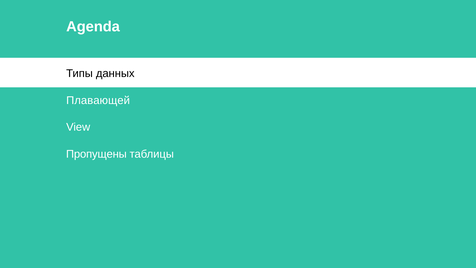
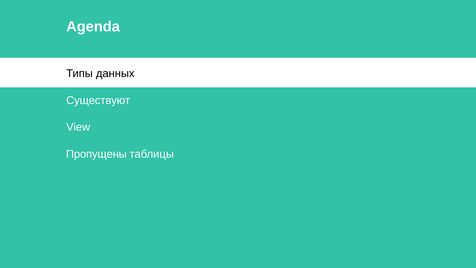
Плавающей: Плавающей -> Существуют
